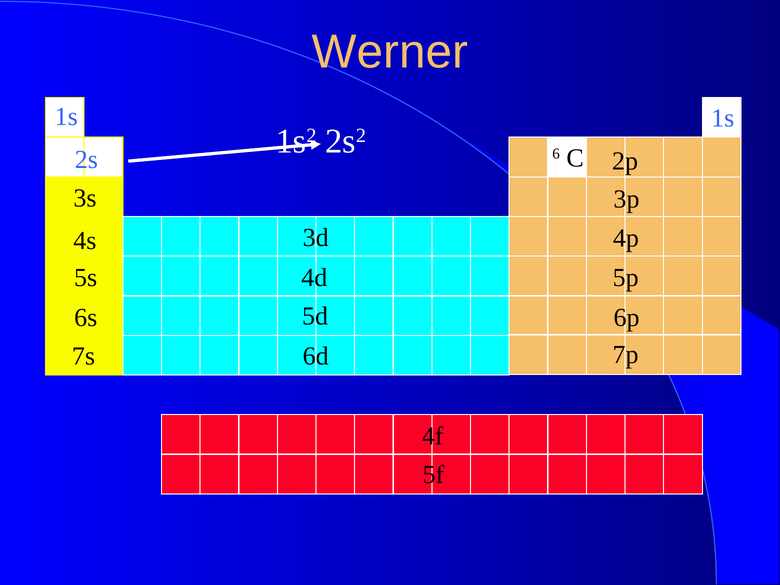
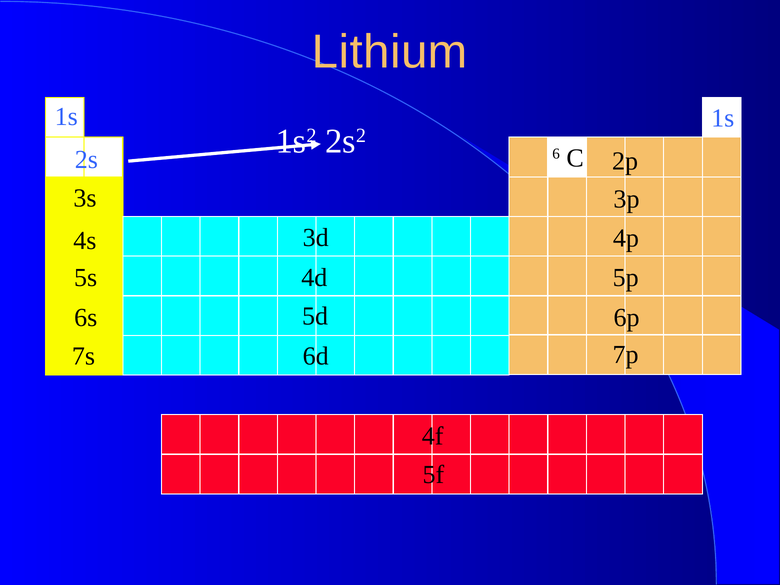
Werner: Werner -> Lithium
